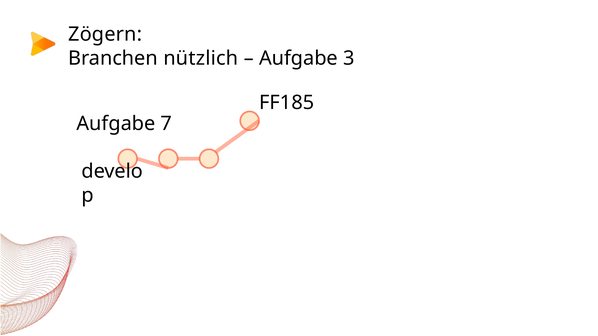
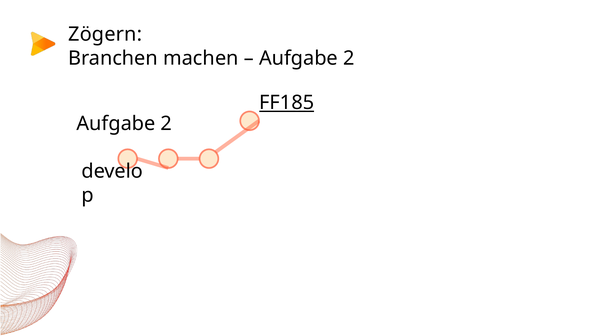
nützlich: nützlich -> machen
3 at (349, 58): 3 -> 2
FF185 underline: none -> present
7 at (166, 124): 7 -> 2
